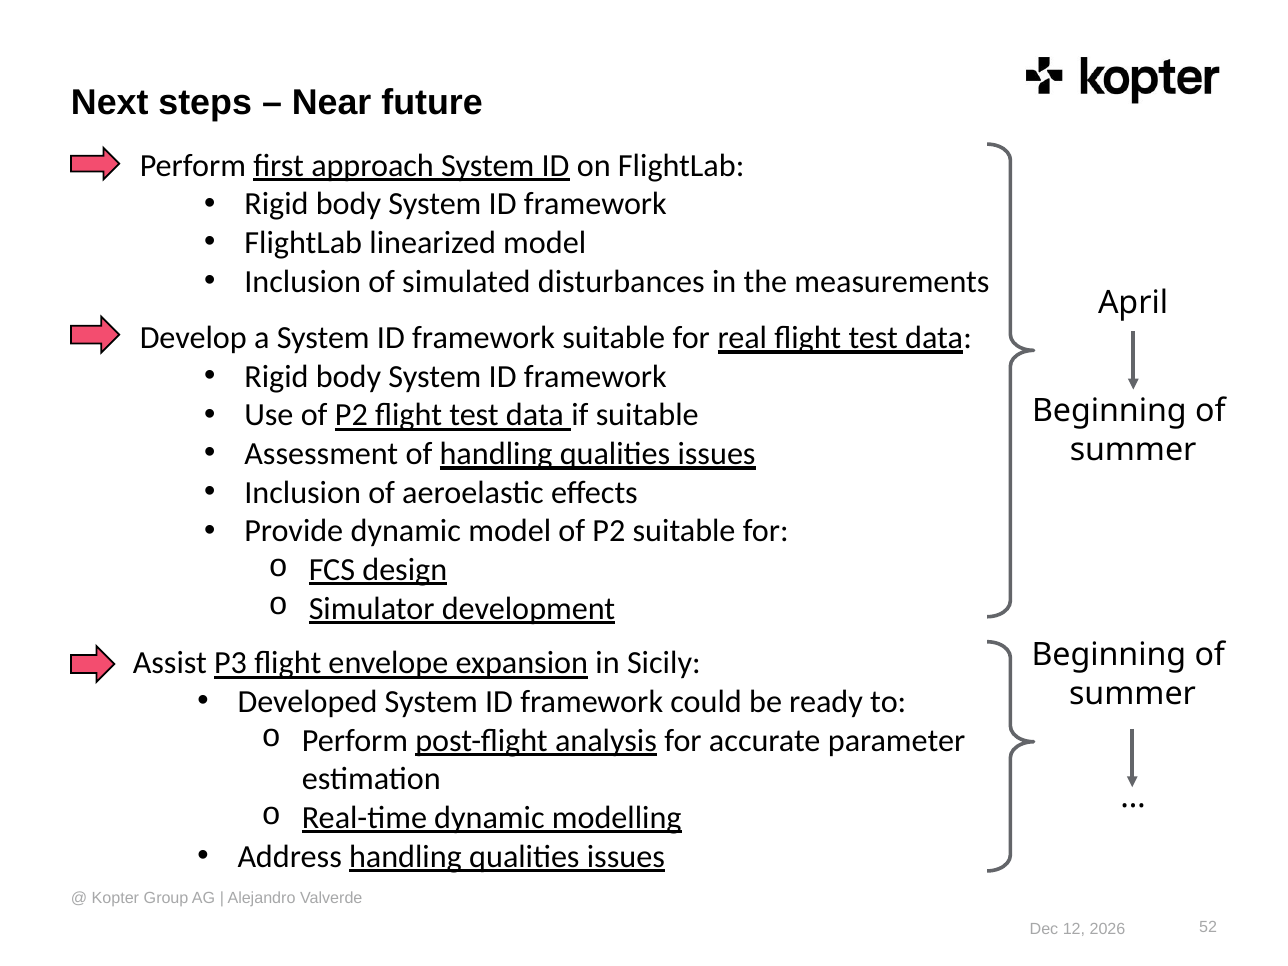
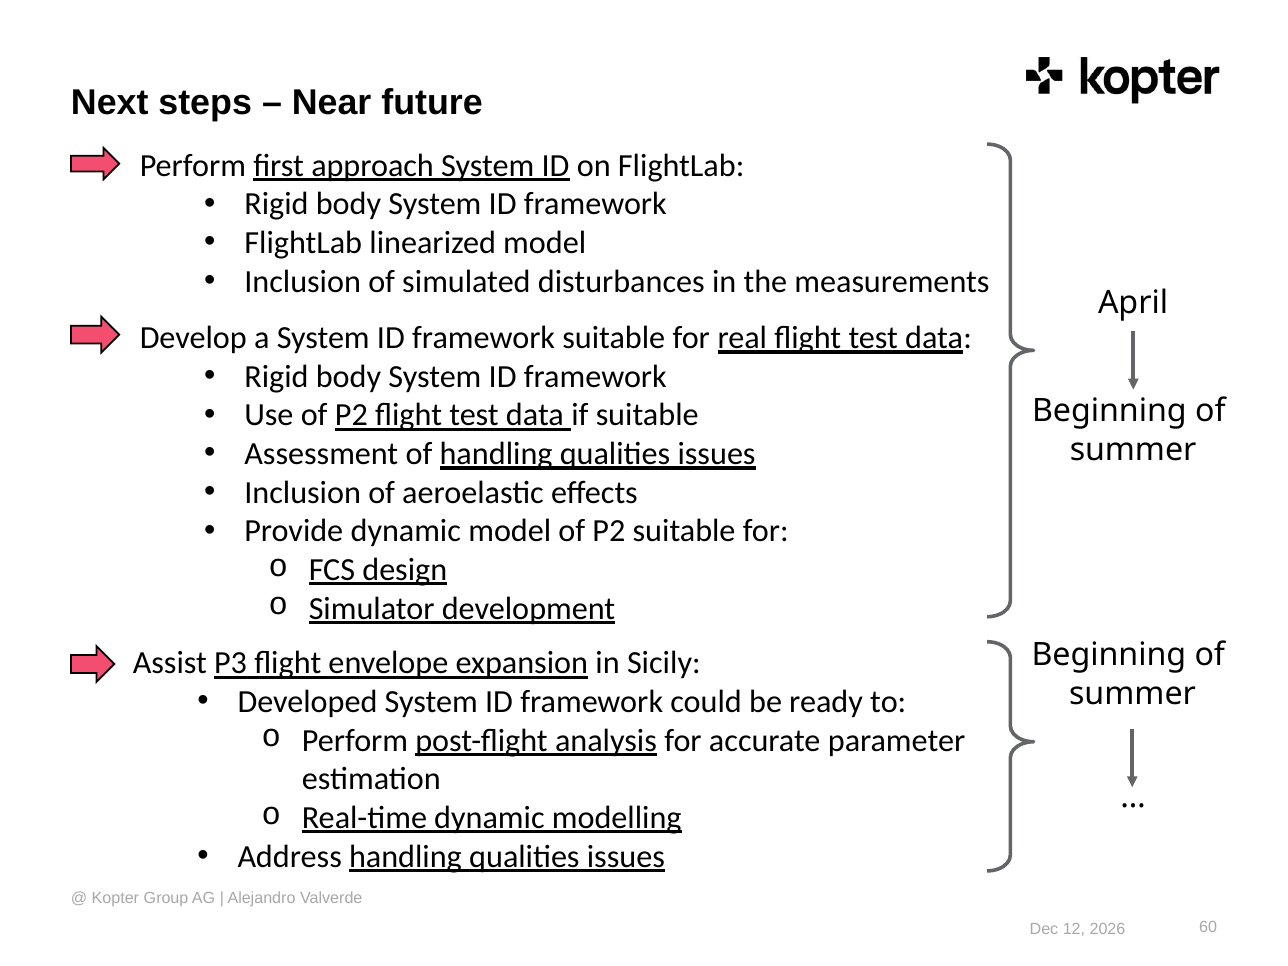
52: 52 -> 60
